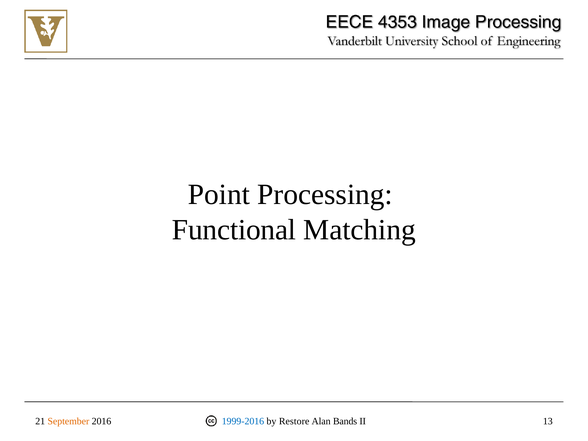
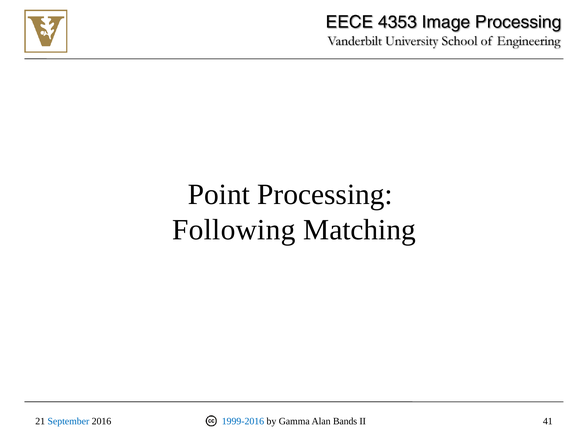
Functional: Functional -> Following
September colour: orange -> blue
Restore: Restore -> Gamma
13: 13 -> 41
